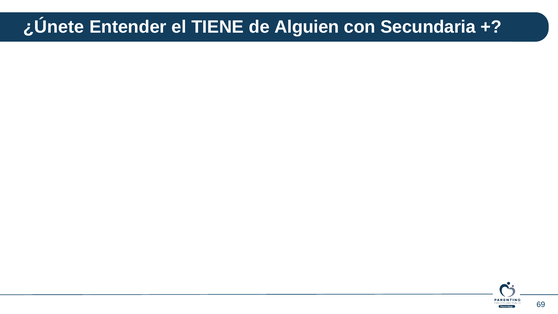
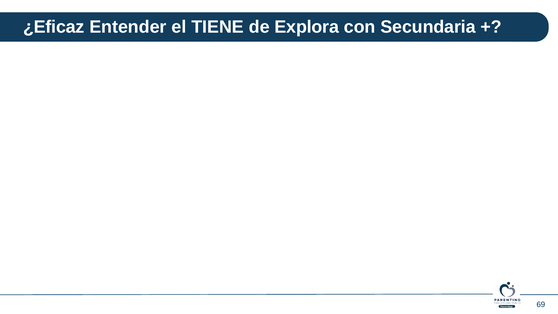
¿Únete: ¿Únete -> ¿Eficaz
Alguien: Alguien -> Explora
